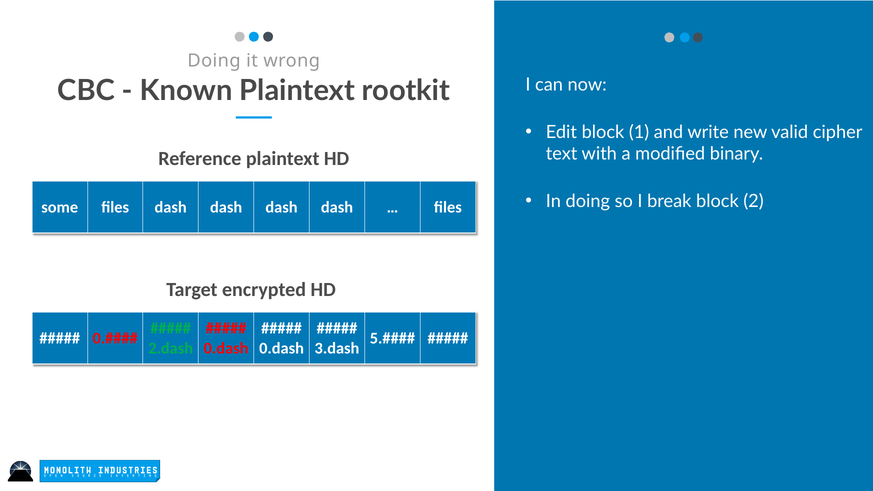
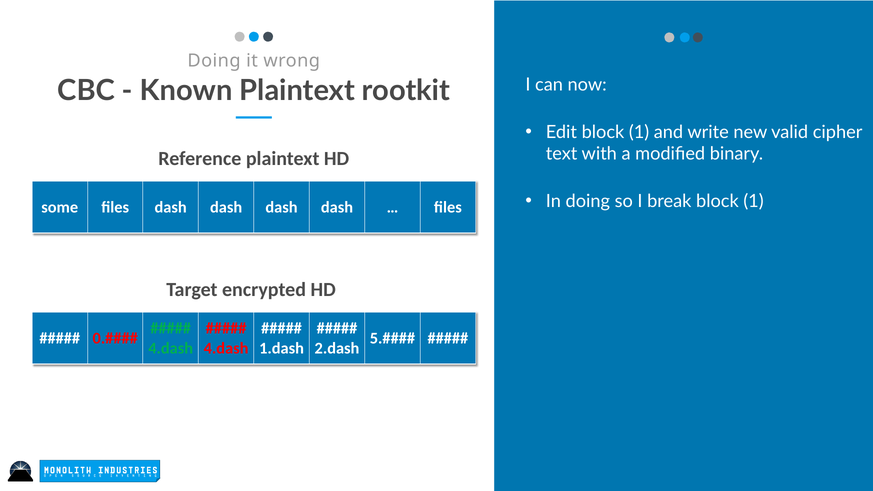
break block 2: 2 -> 1
2.dash at (171, 348): 2.dash -> 4.dash
0.dash at (226, 348): 0.dash -> 4.dash
0.dash at (282, 348): 0.dash -> 1.dash
3.dash: 3.dash -> 2.dash
